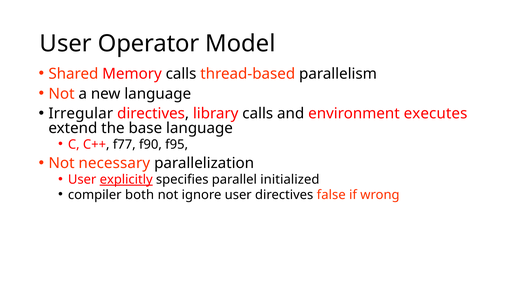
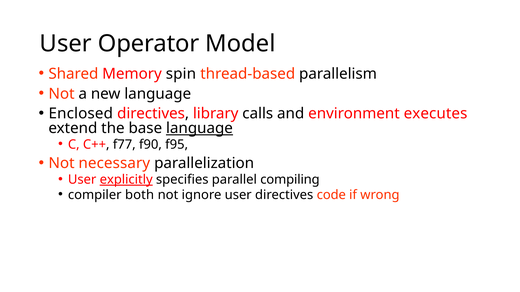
Memory calls: calls -> spin
Irregular: Irregular -> Enclosed
language at (199, 128) underline: none -> present
initialized: initialized -> compiling
false: false -> code
